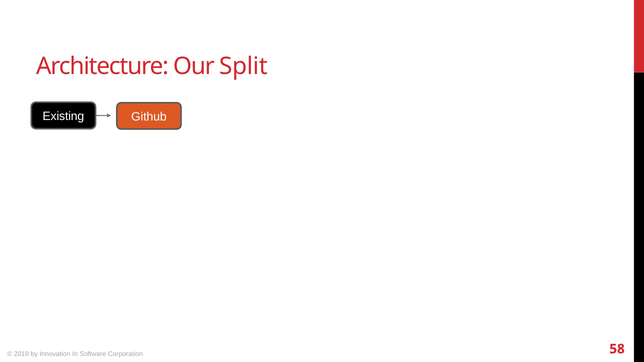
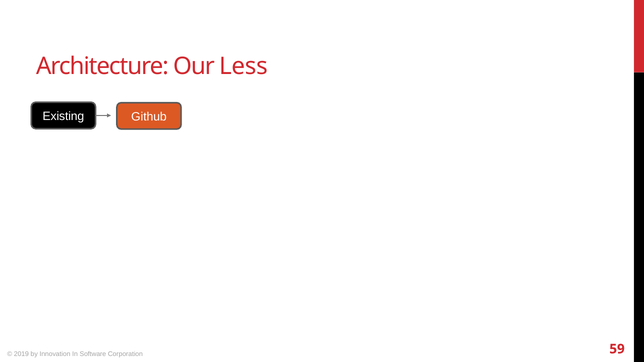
Split: Split -> Less
58: 58 -> 59
